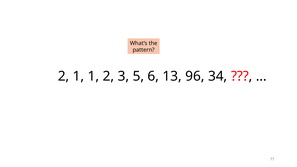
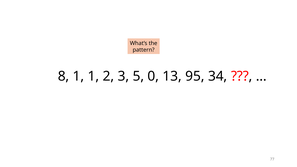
2 at (64, 76): 2 -> 8
6: 6 -> 0
96: 96 -> 95
